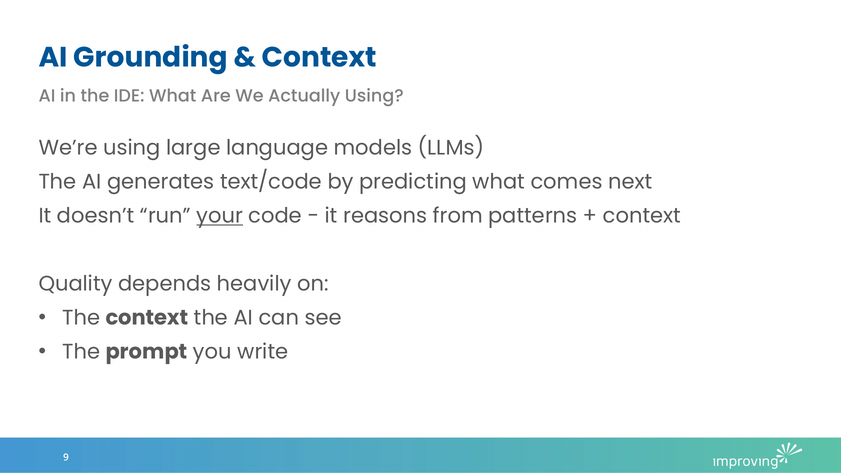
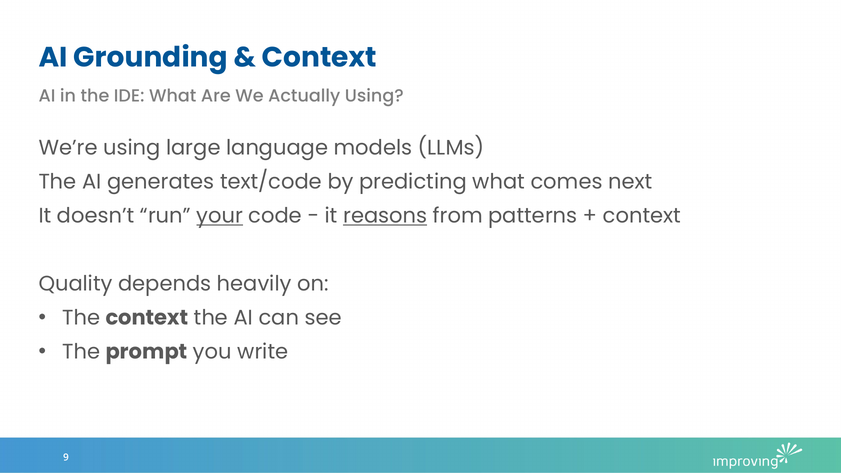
reasons underline: none -> present
